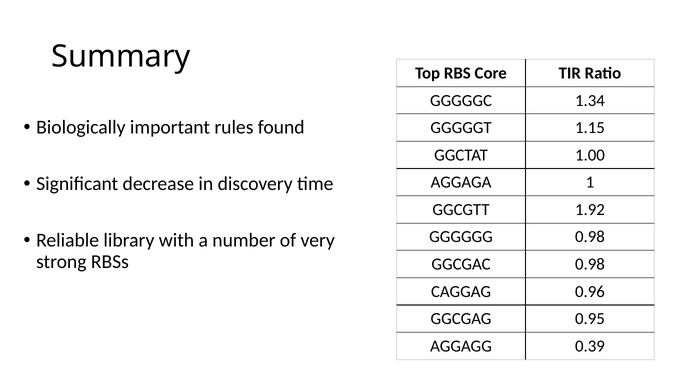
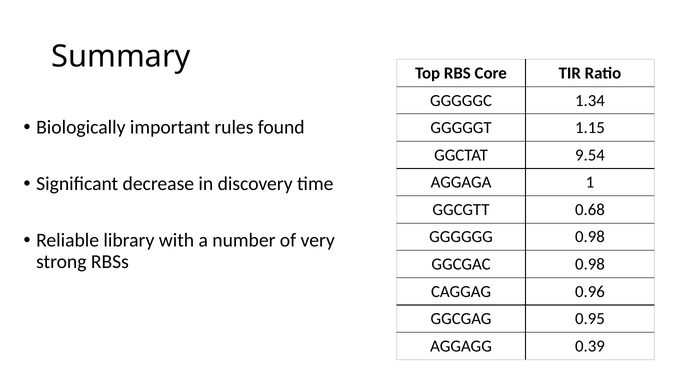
1.00: 1.00 -> 9.54
1.92: 1.92 -> 0.68
